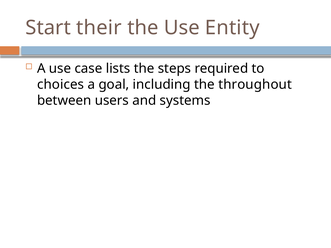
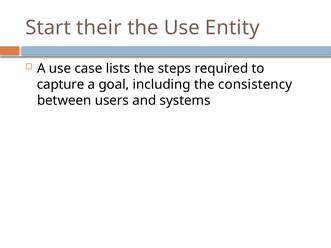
choices: choices -> capture
throughout: throughout -> consistency
